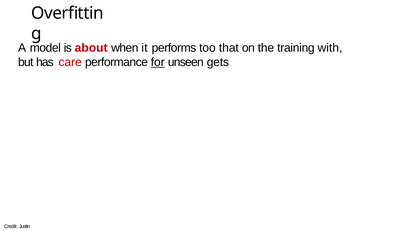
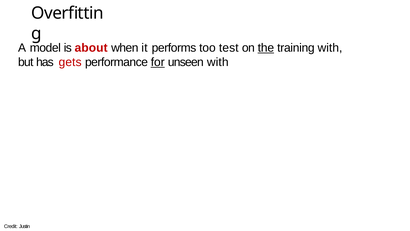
that: that -> test
the underline: none -> present
care: care -> gets
unseen gets: gets -> with
